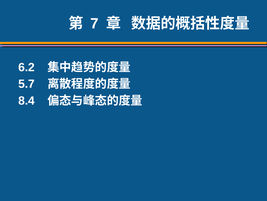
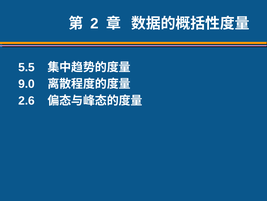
7 at (94, 24): 7 -> 2
6.2: 6.2 -> 5.5
5.7: 5.7 -> 9.0
8.4: 8.4 -> 2.6
